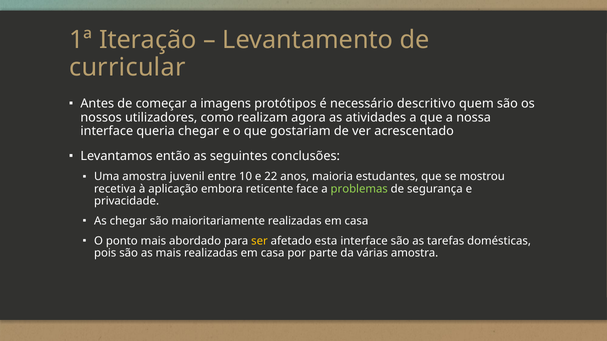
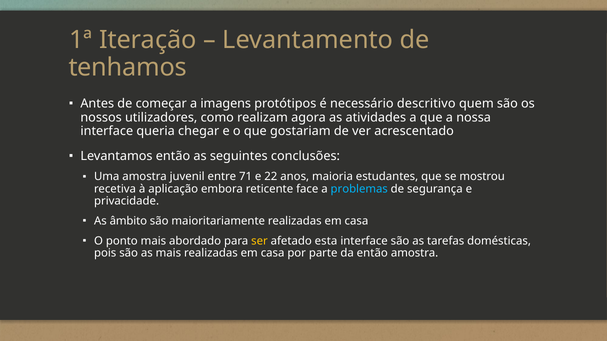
curricular: curricular -> tenhamos
10: 10 -> 71
problemas colour: light green -> light blue
As chegar: chegar -> âmbito
da várias: várias -> então
